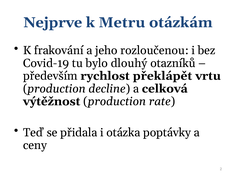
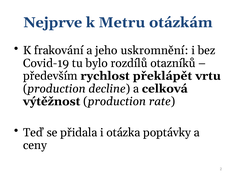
rozloučenou: rozloučenou -> uskromnění
dlouhý: dlouhý -> rozdílů
